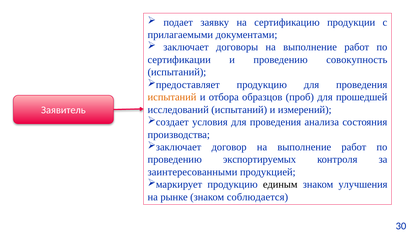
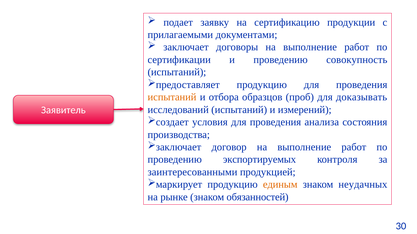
прошедшей: прошедшей -> доказывать
единым colour: black -> orange
улучшения: улучшения -> неудачных
соблюдается: соблюдается -> обязанностей
